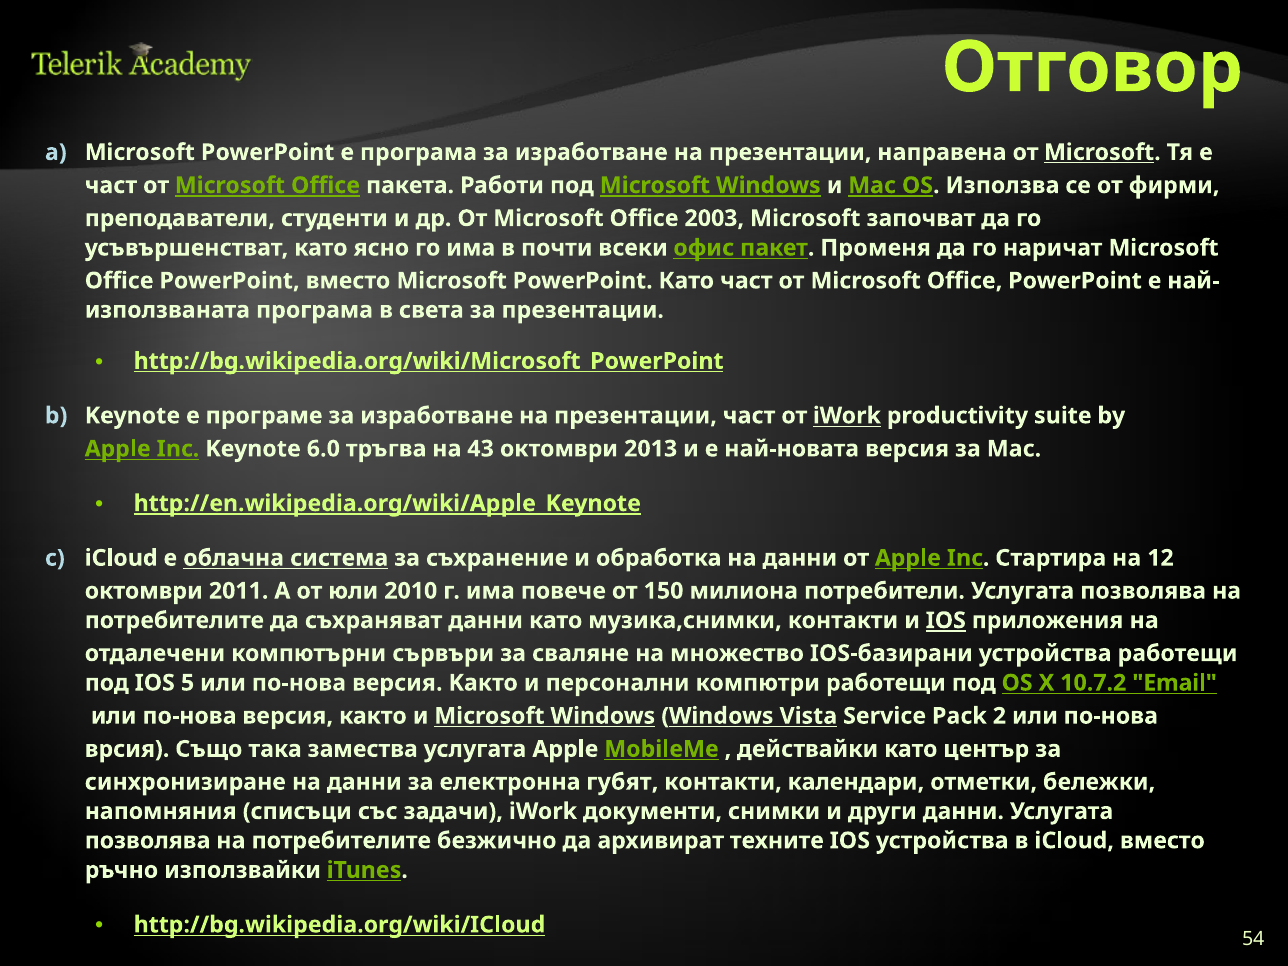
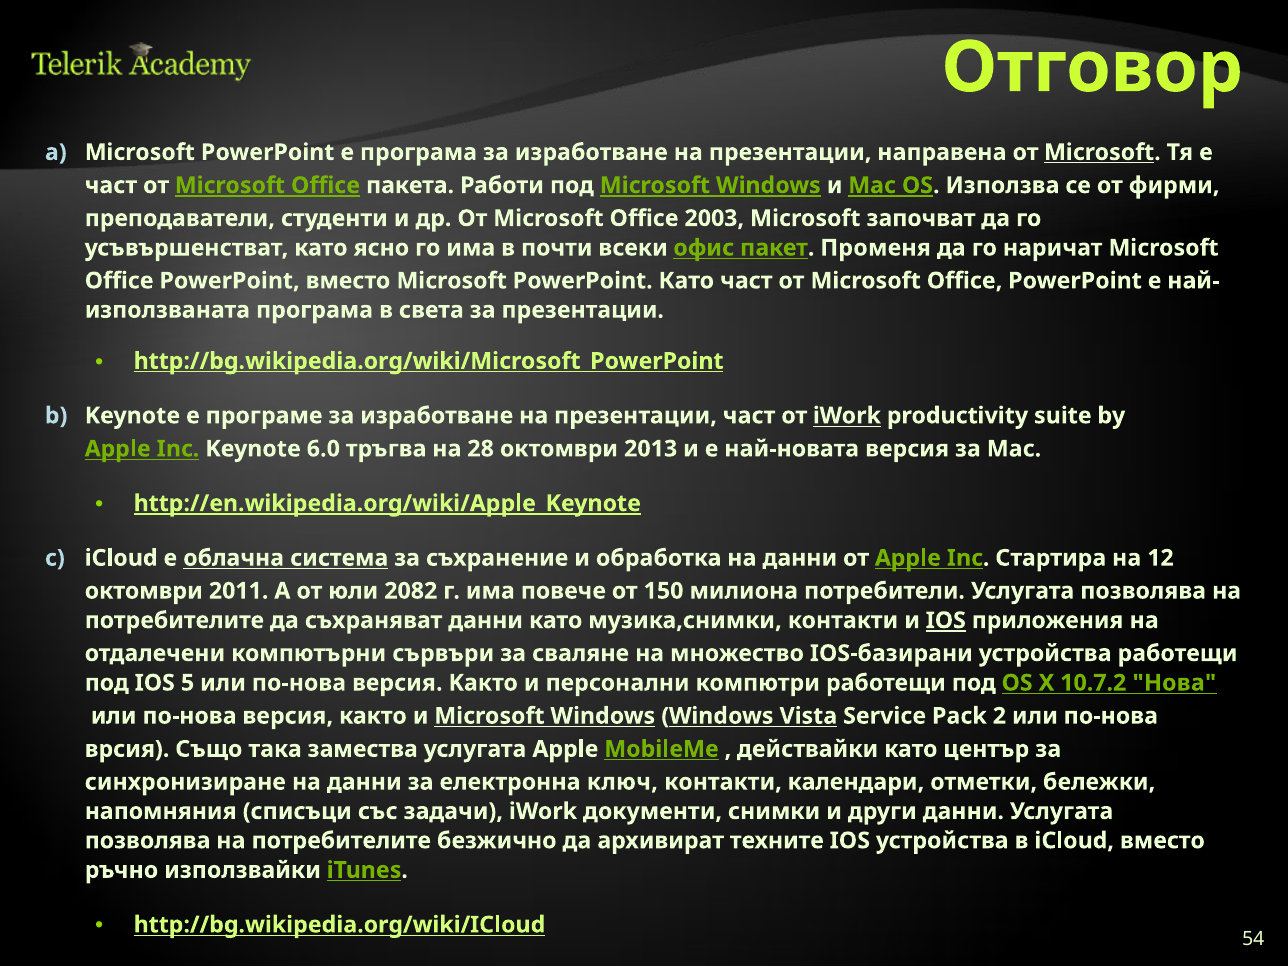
43: 43 -> 28
2010: 2010 -> 2082
Email: Email -> Нова
губят: губят -> ключ
